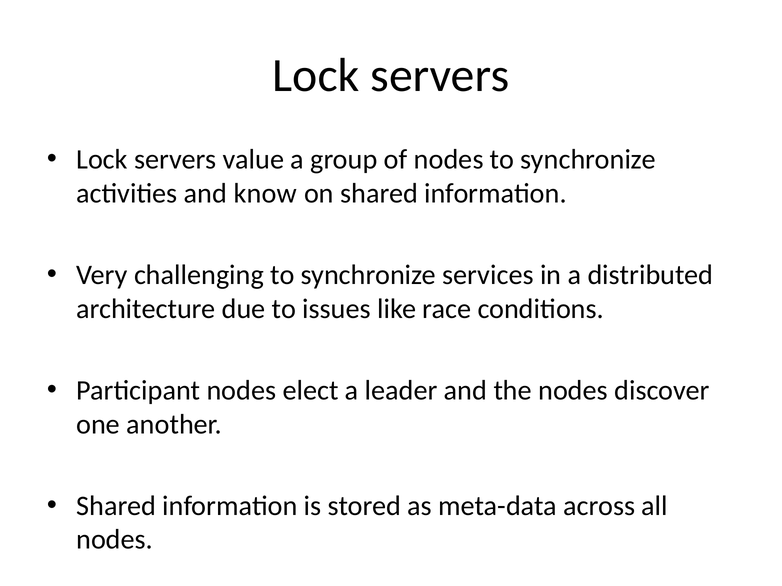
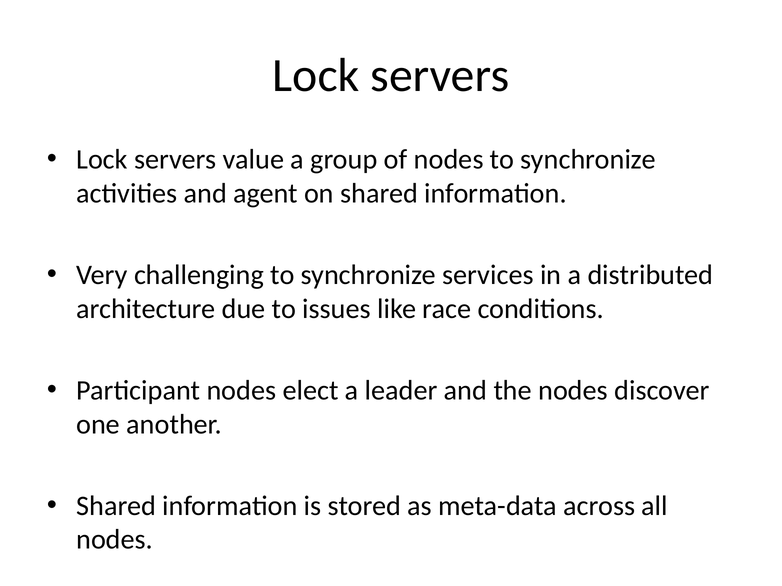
know: know -> agent
